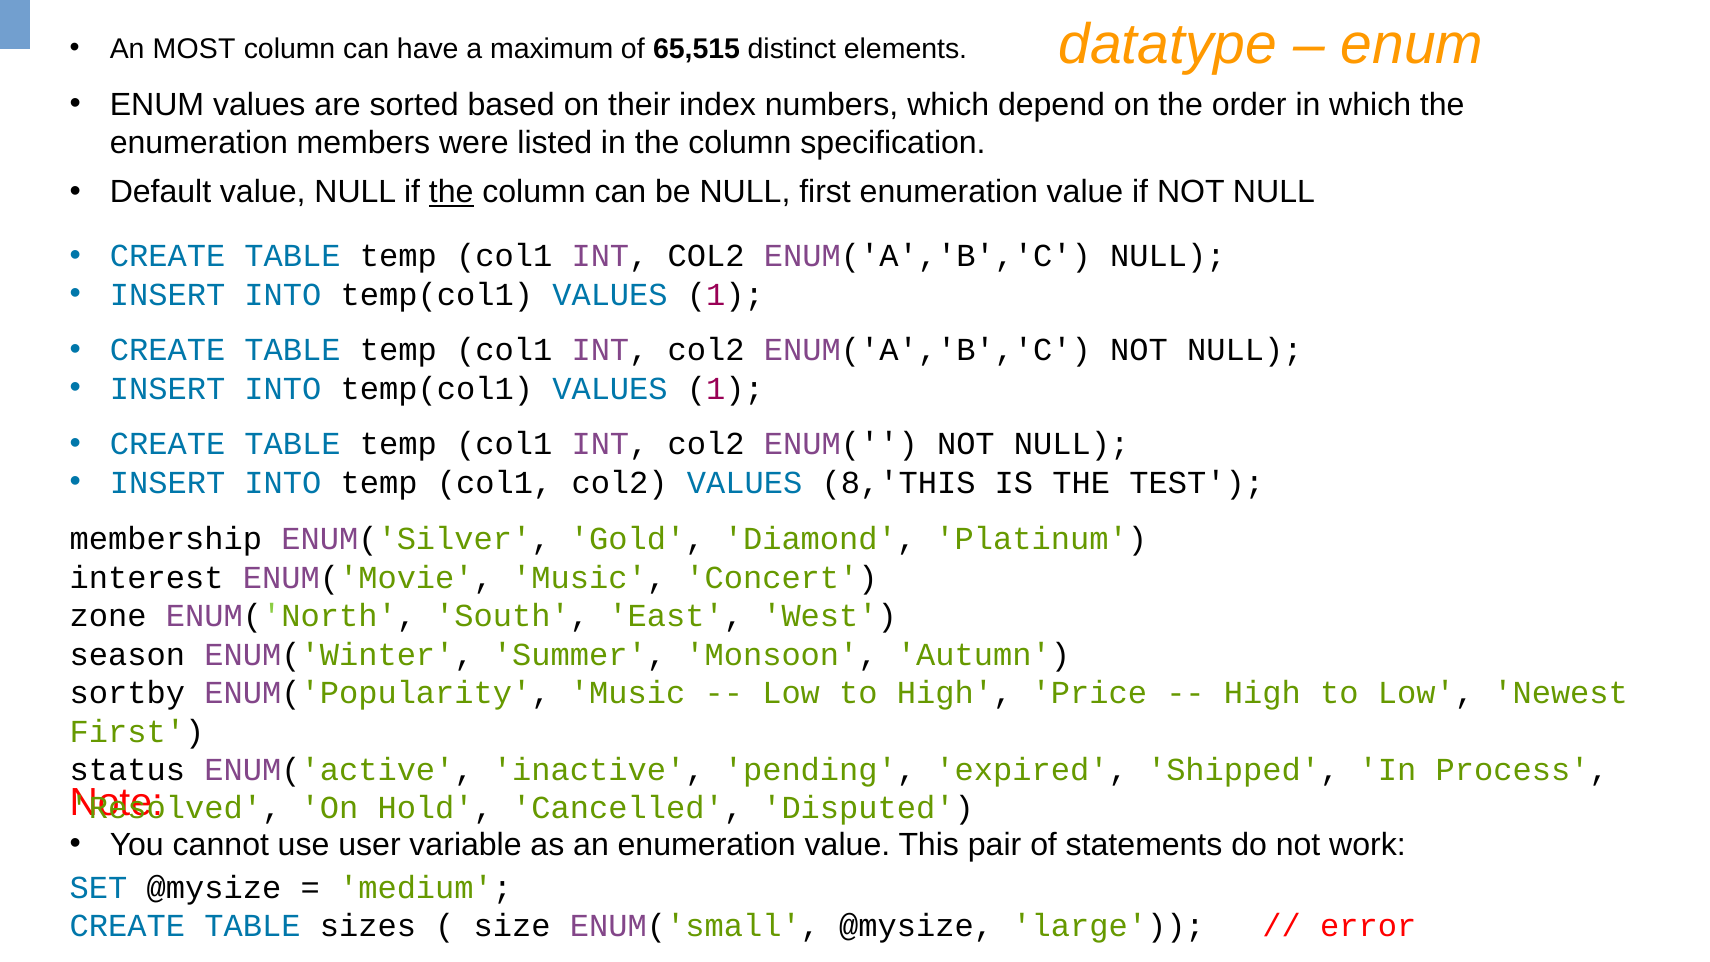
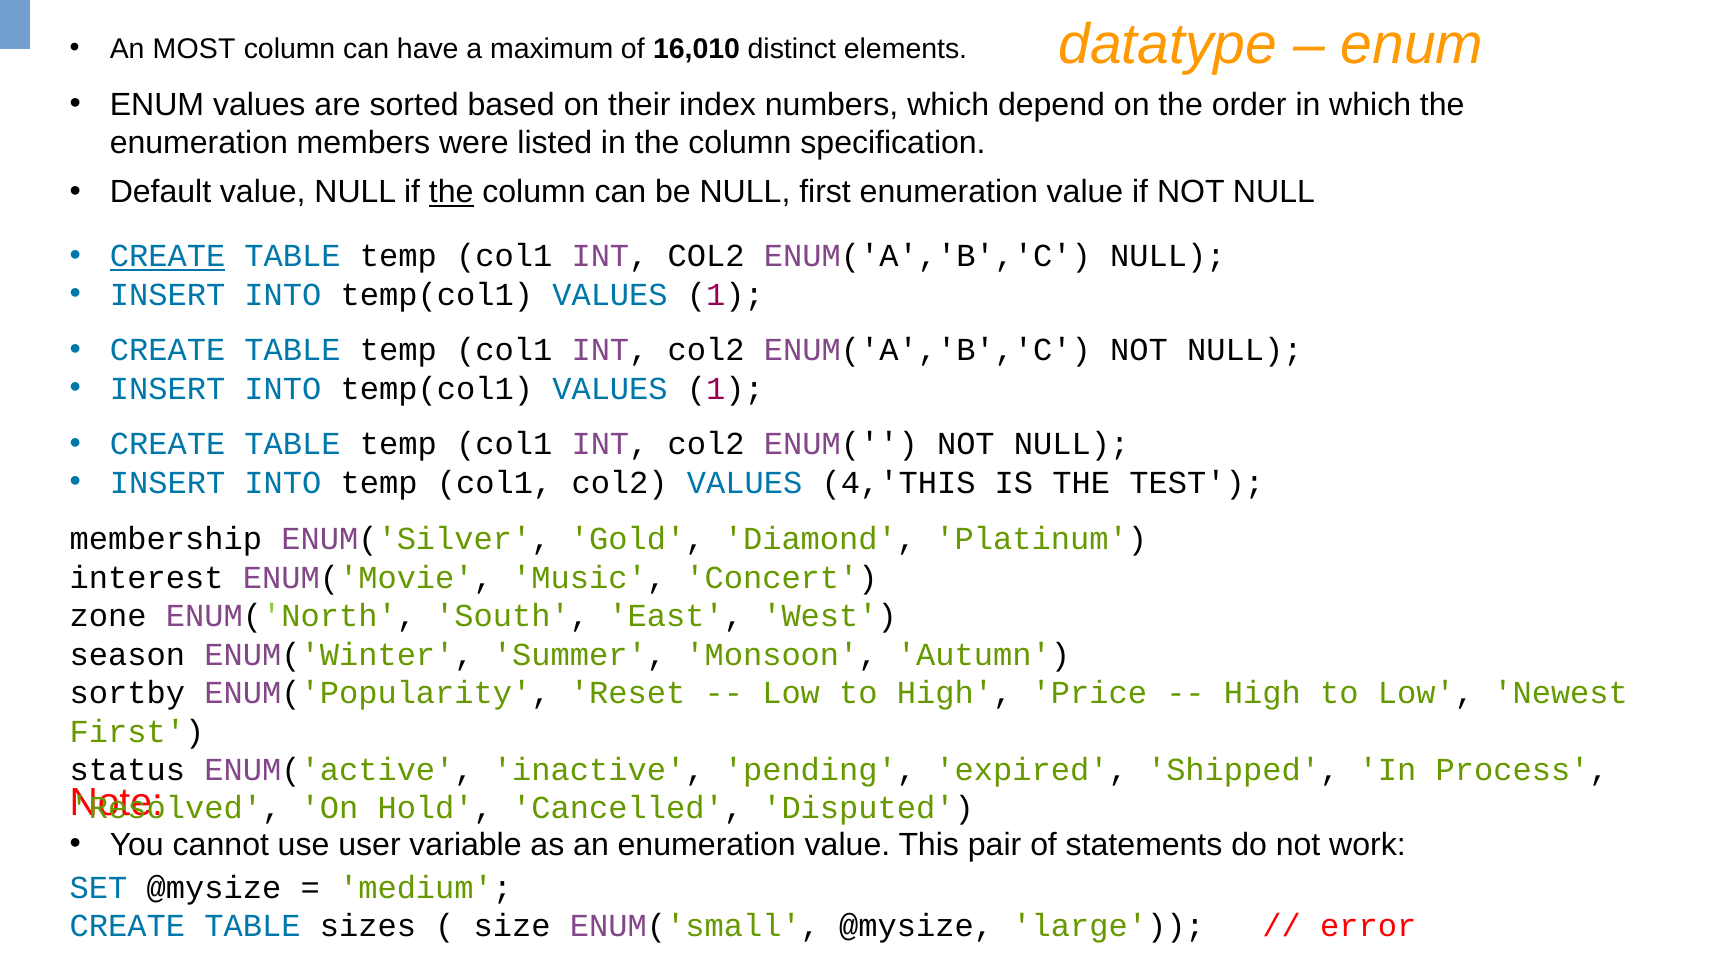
65,515: 65,515 -> 16,010
CREATE at (168, 256) underline: none -> present
8,'THIS: 8,'THIS -> 4,'THIS
ENUM('Popularity Music: Music -> Reset
